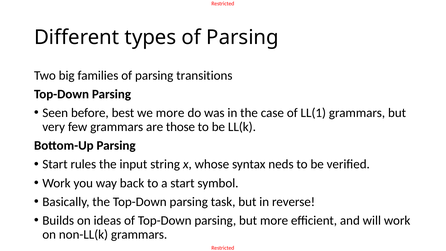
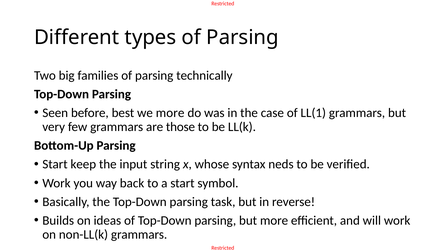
transitions: transitions -> technically
rules: rules -> keep
